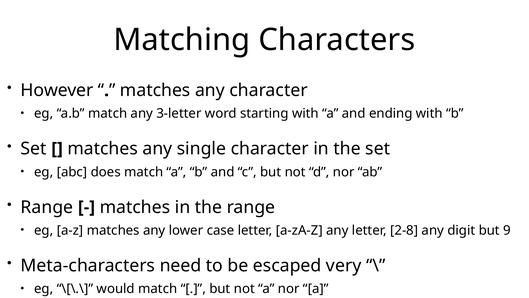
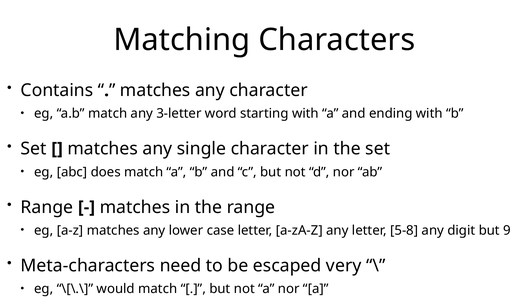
However: However -> Contains
2-8: 2-8 -> 5-8
